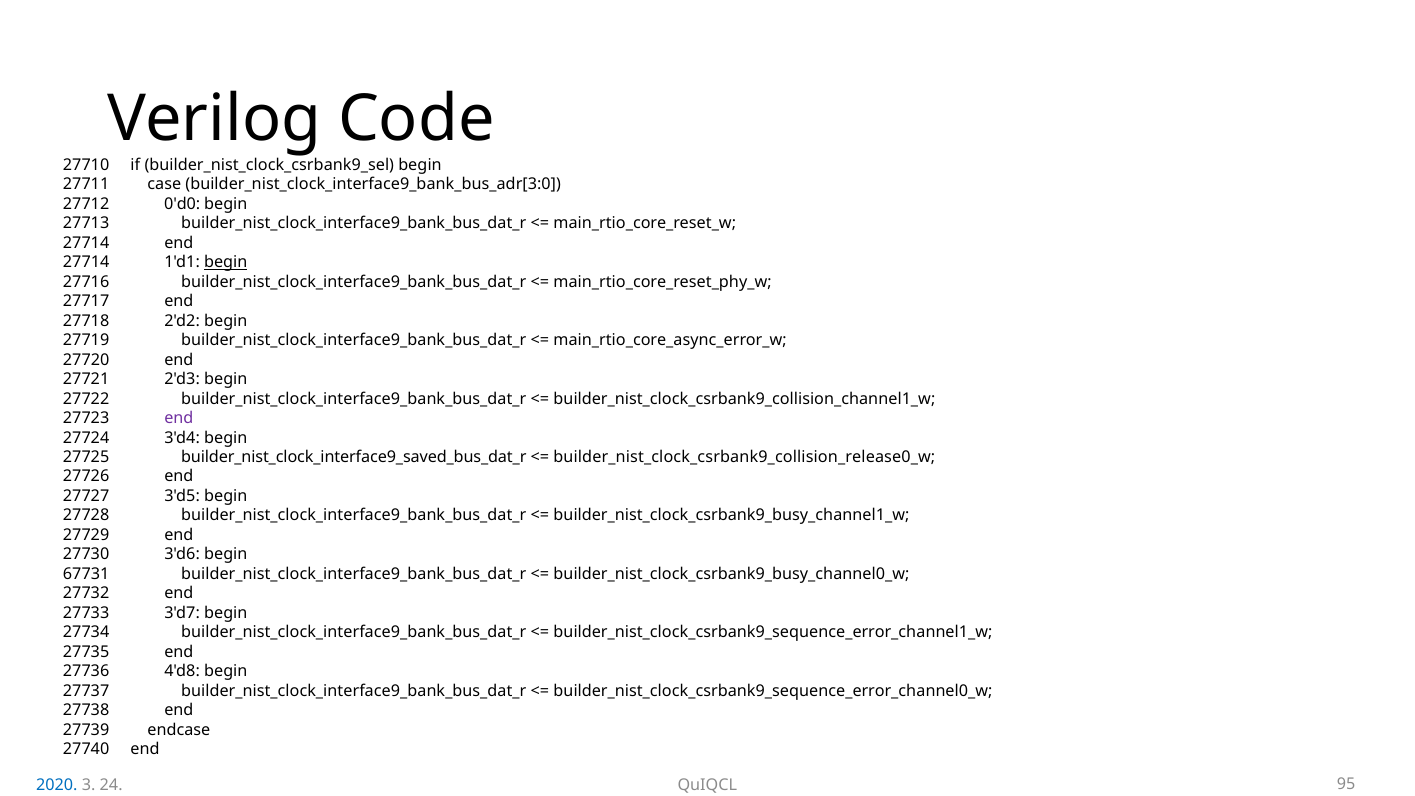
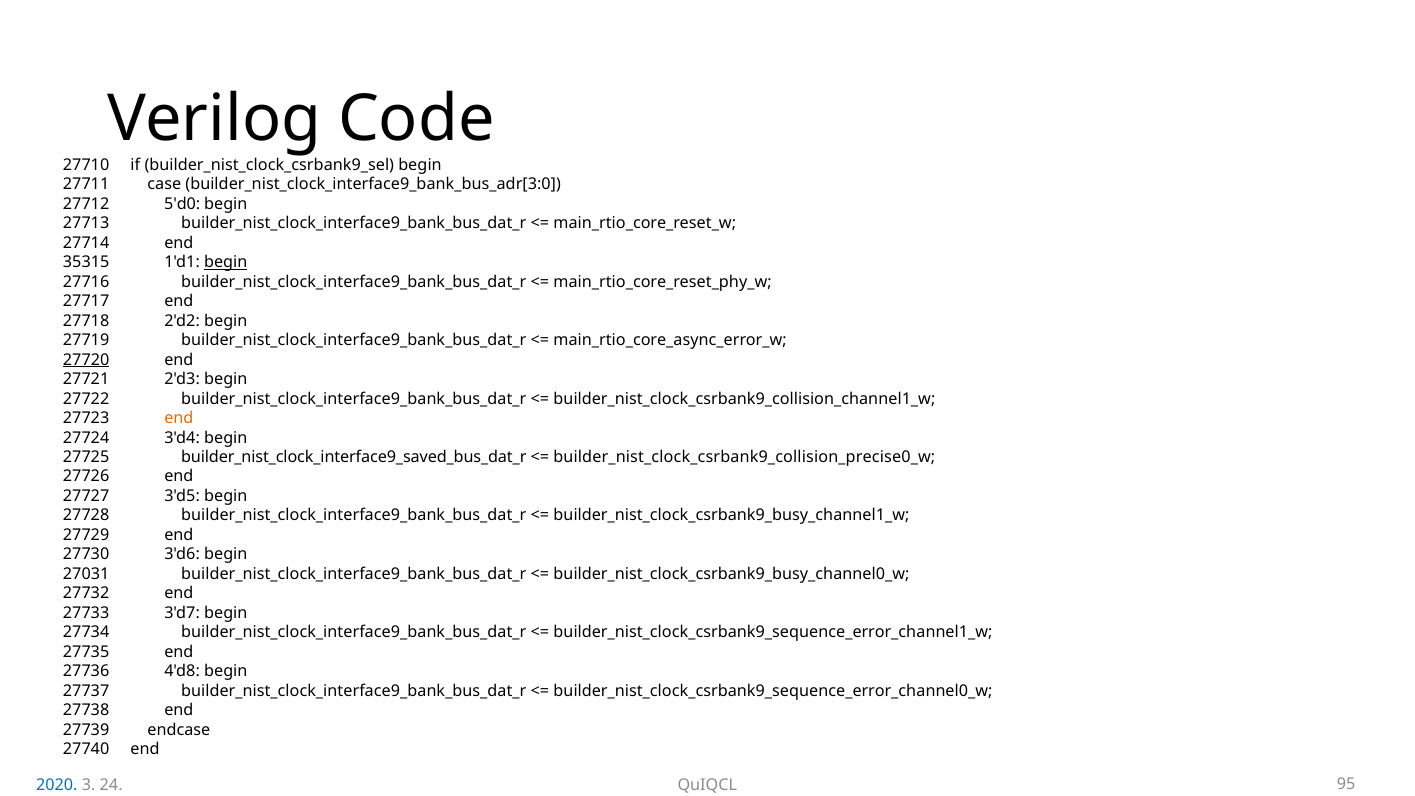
0'd0: 0'd0 -> 5'd0
27714 at (86, 262): 27714 -> 35315
27720 underline: none -> present
end at (179, 418) colour: purple -> orange
builder_nist_clock_csrbank9_collision_release0_w: builder_nist_clock_csrbank9_collision_release0_w -> builder_nist_clock_csrbank9_collision_precise0_w
67731: 67731 -> 27031
